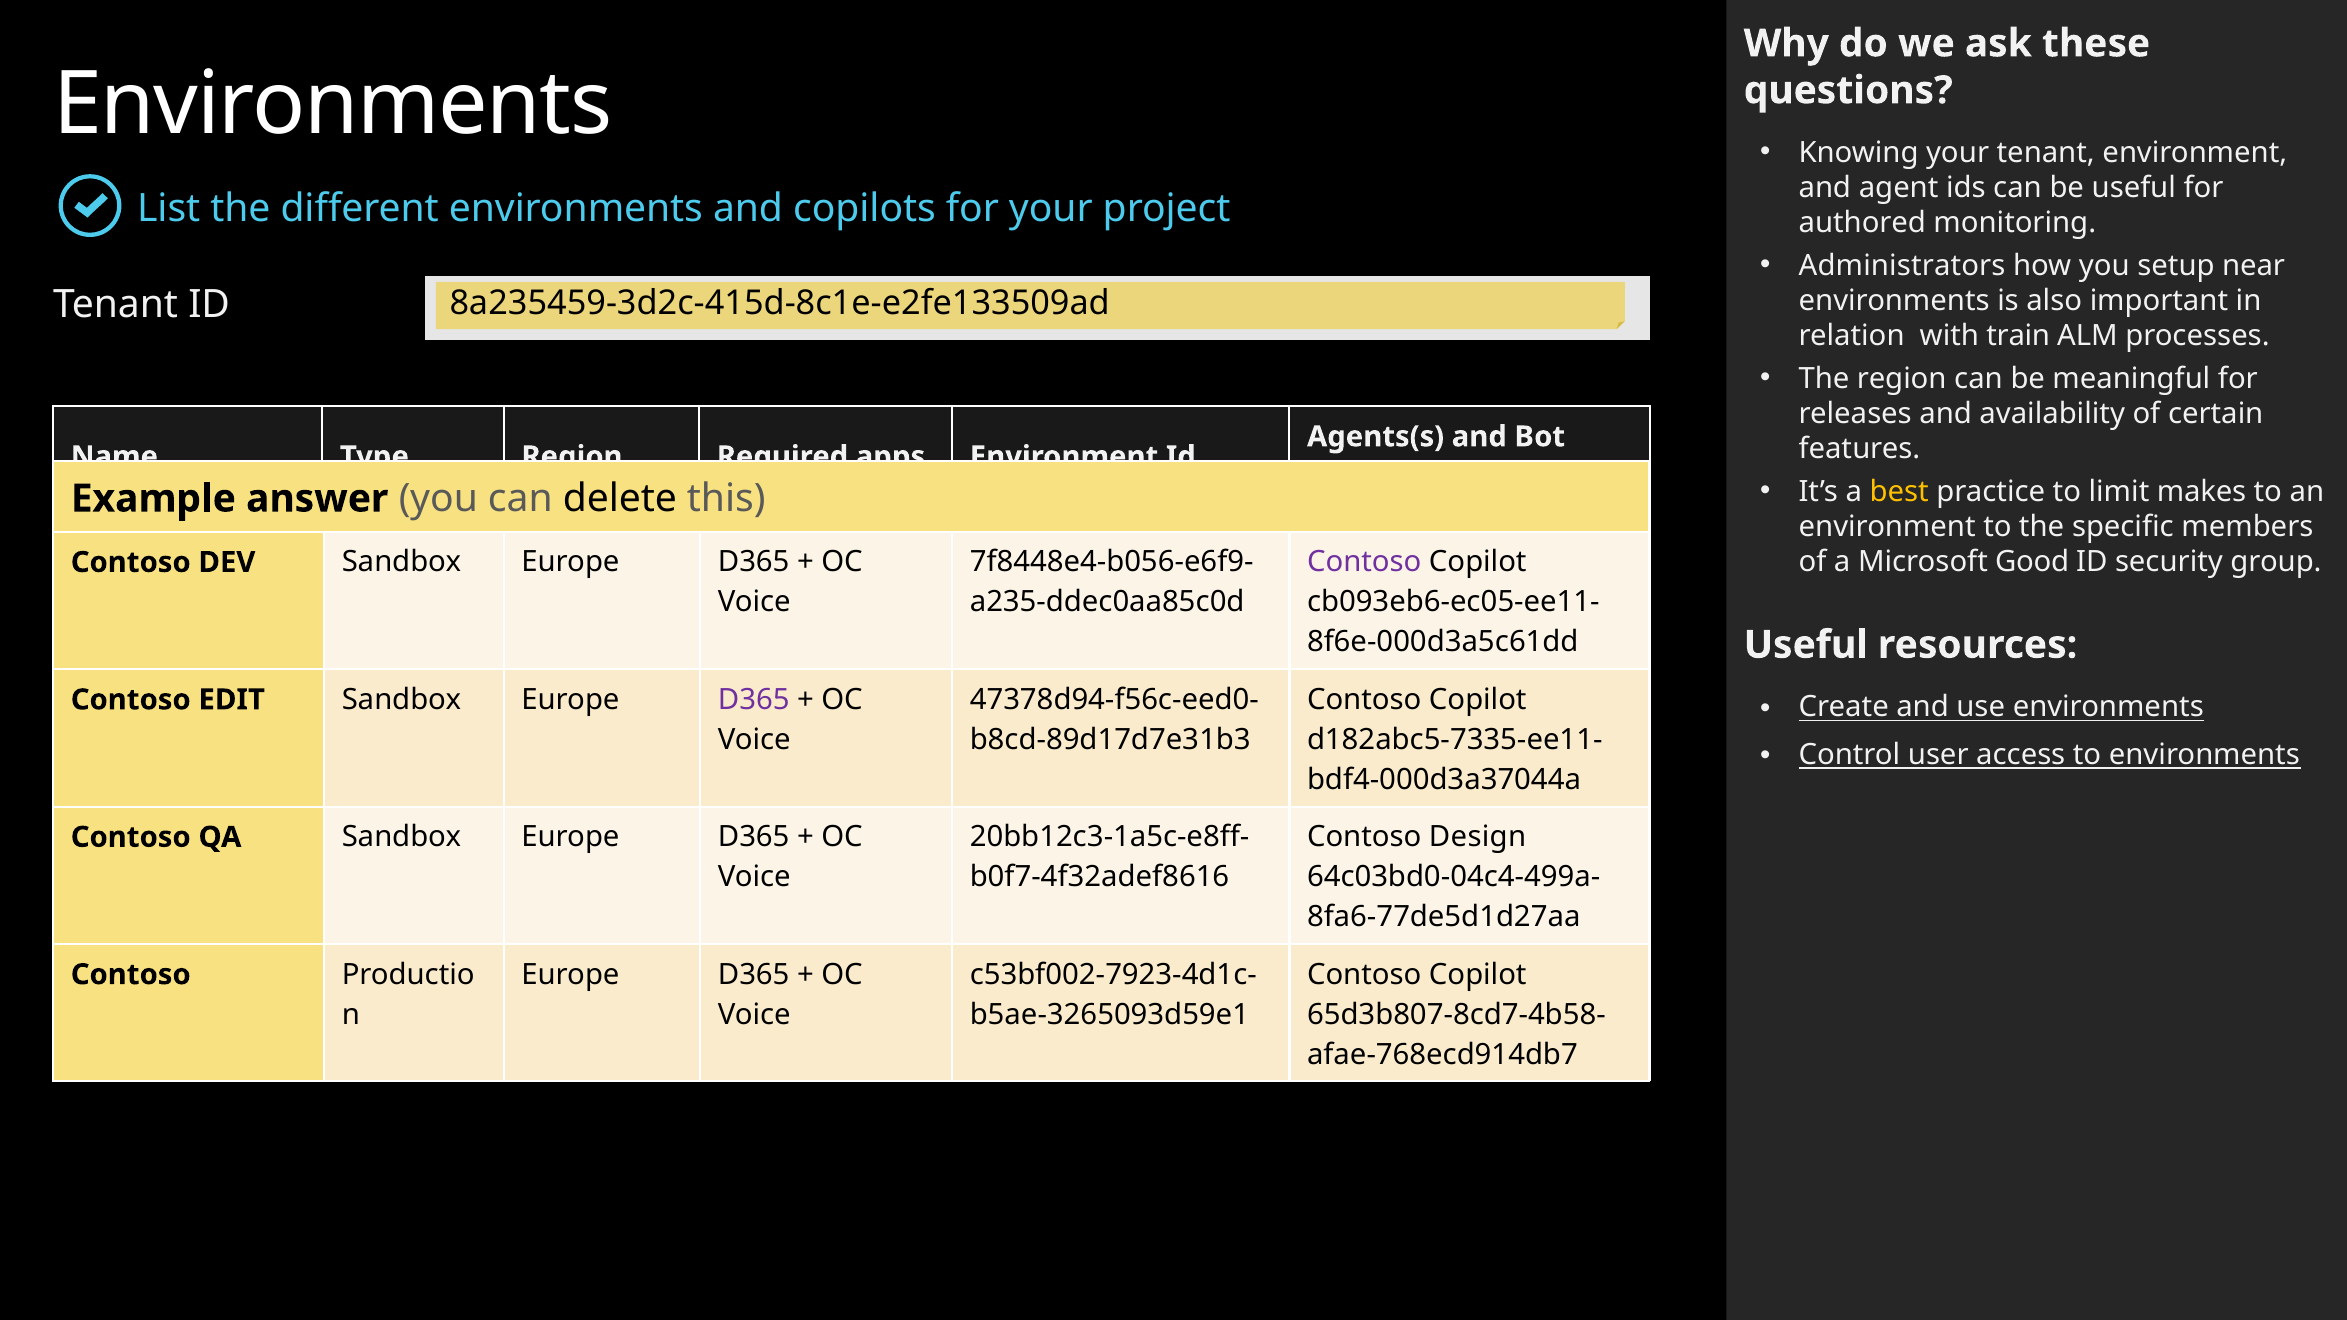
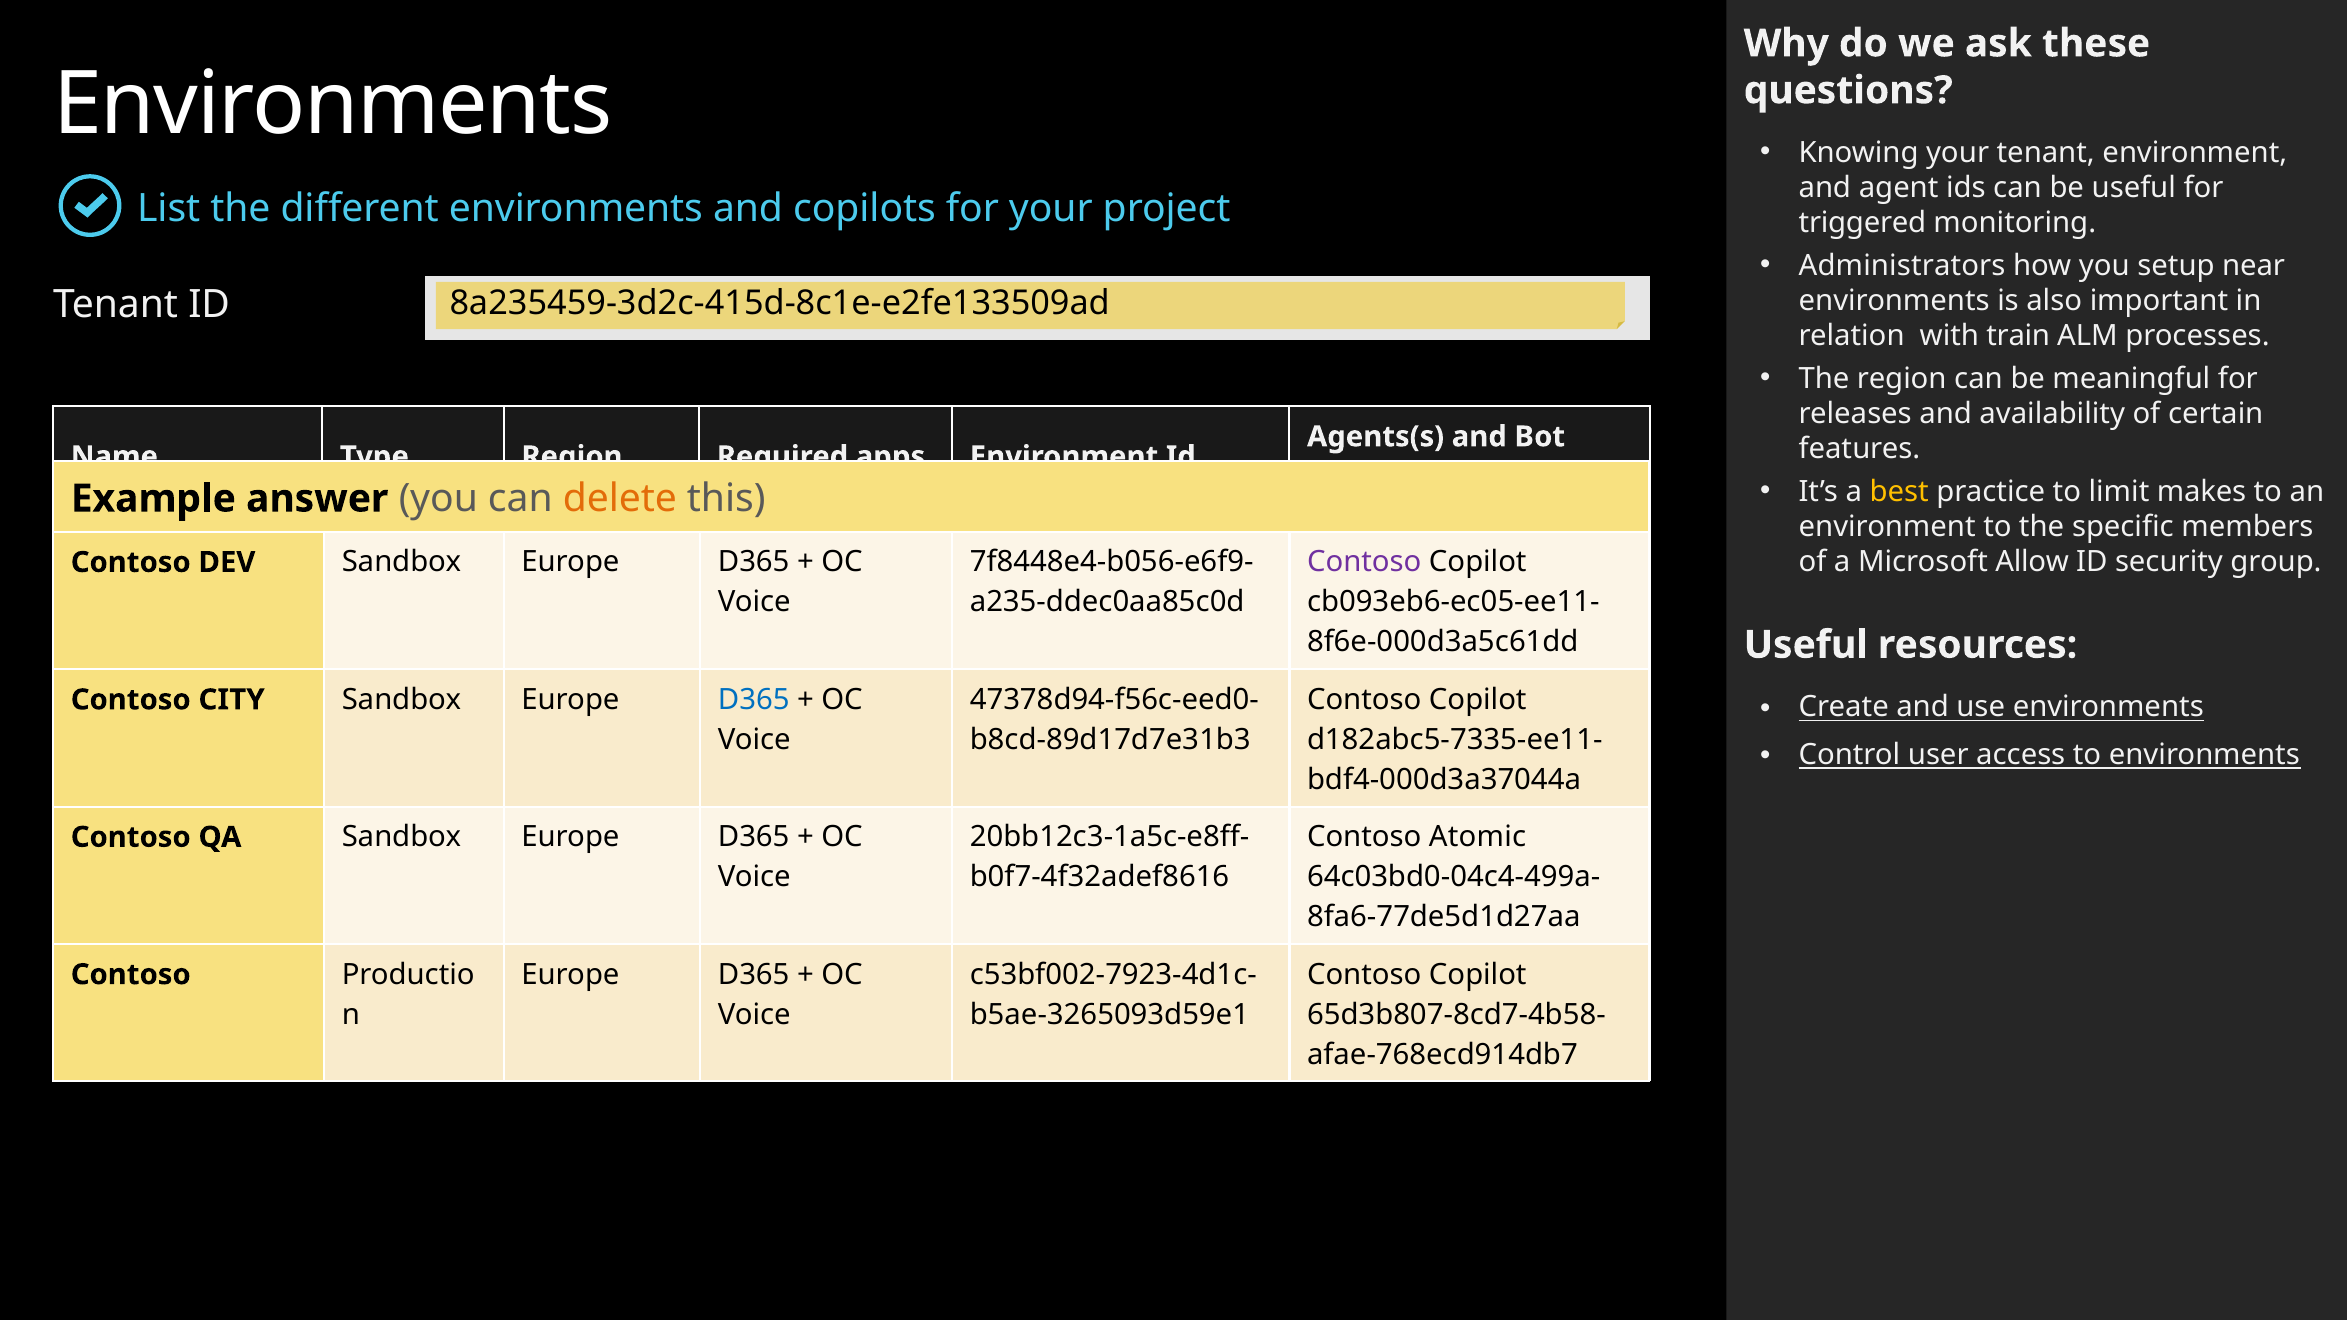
authored: authored -> triggered
delete colour: black -> orange
Good: Good -> Allow
EDIT: EDIT -> CITY
D365 at (754, 700) colour: purple -> blue
Design: Design -> Atomic
